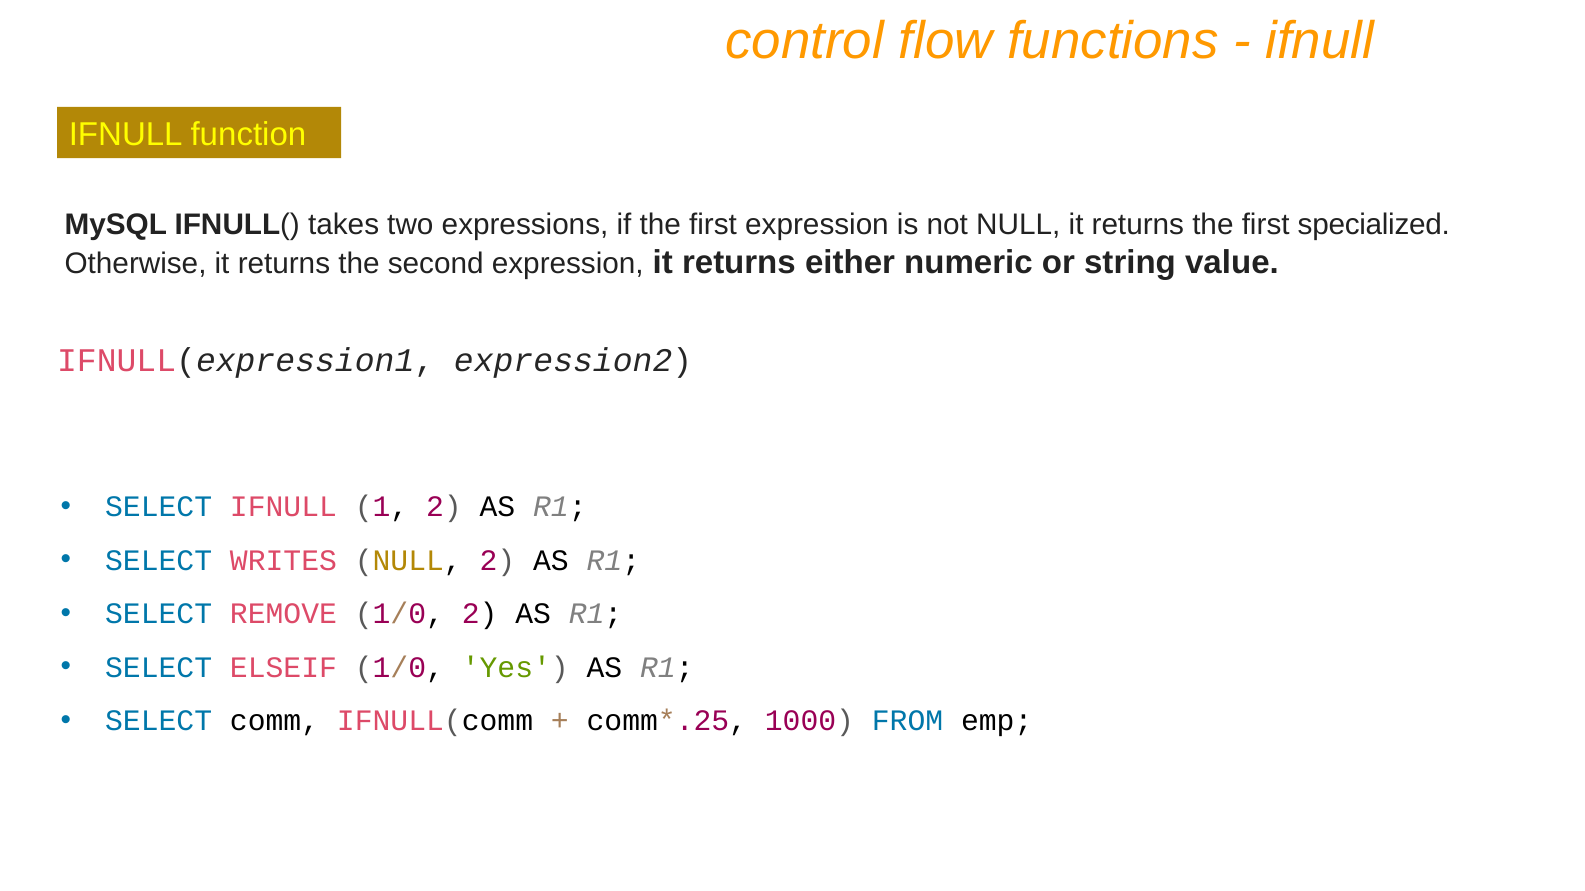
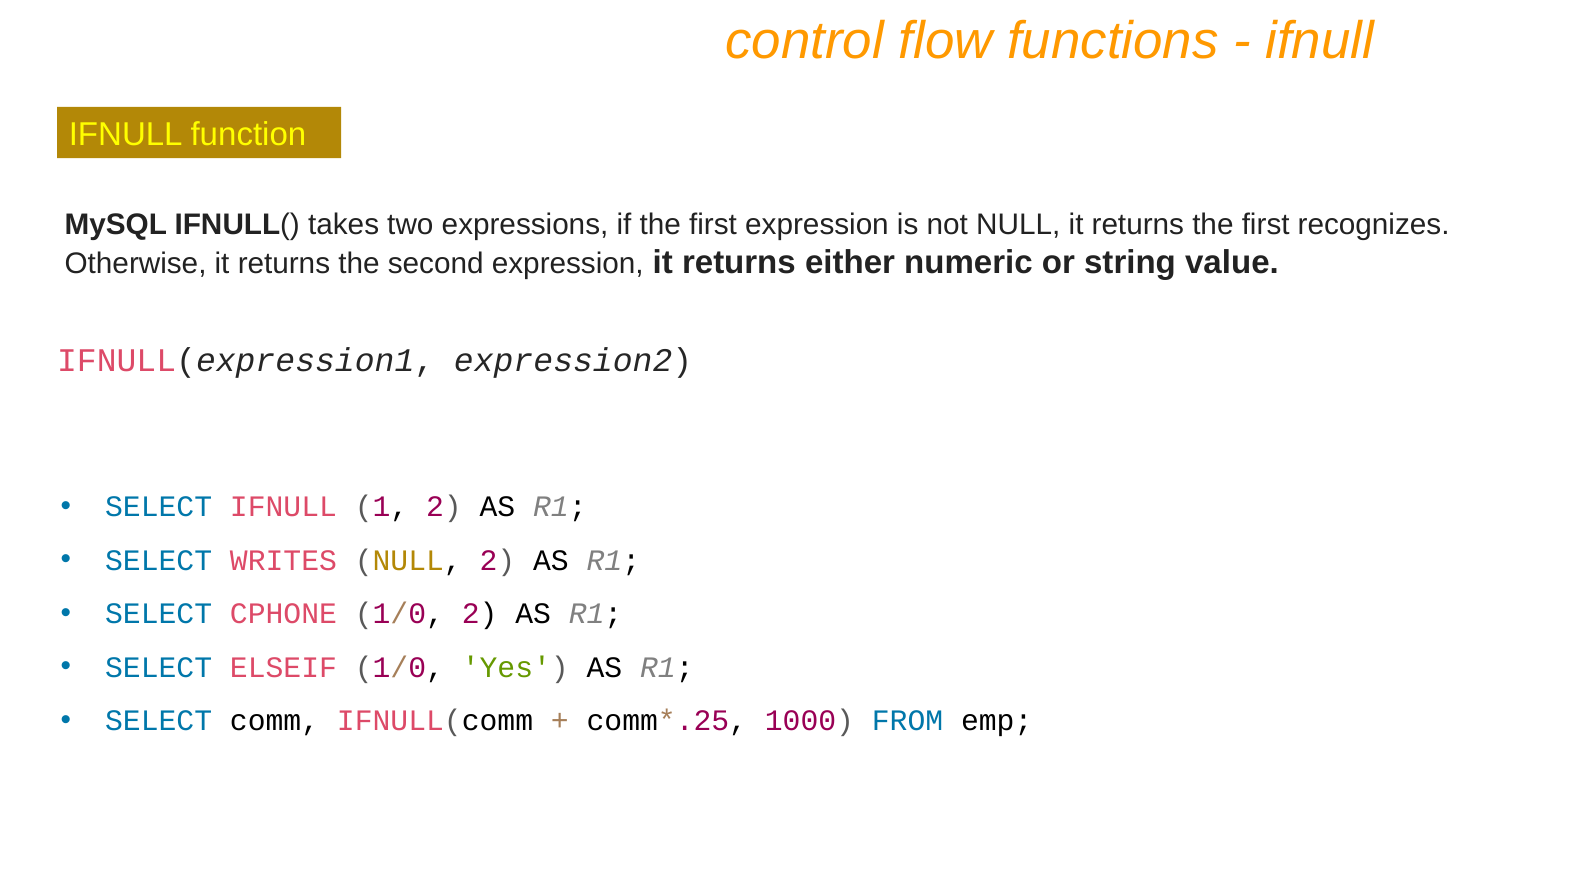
specialized: specialized -> recognizes
REMOVE: REMOVE -> CPHONE
